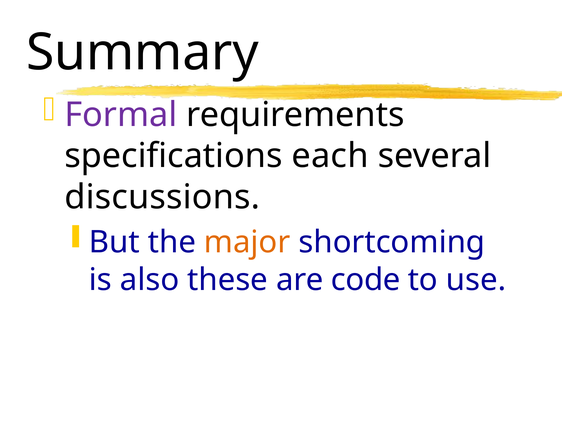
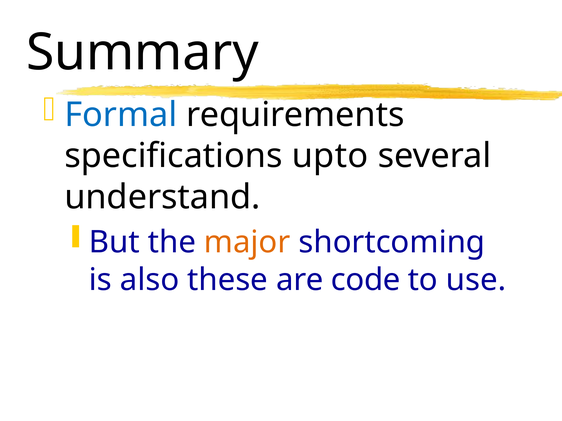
Formal colour: purple -> blue
each: each -> upto
discussions: discussions -> understand
